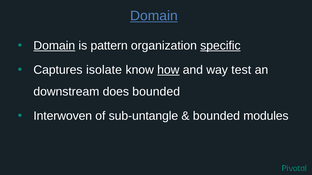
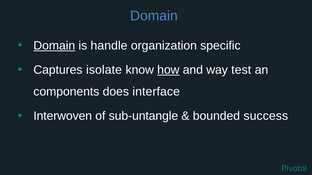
Domain at (154, 16) underline: present -> none
pattern: pattern -> handle
specific underline: present -> none
downstream: downstream -> components
does bounded: bounded -> interface
modules: modules -> success
